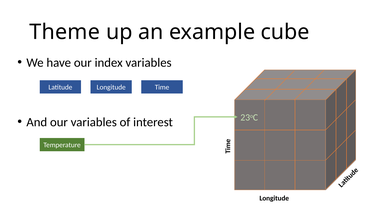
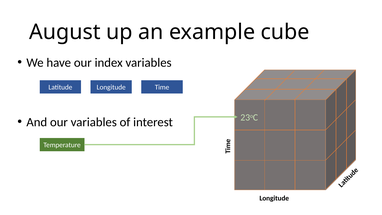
Theme: Theme -> August
